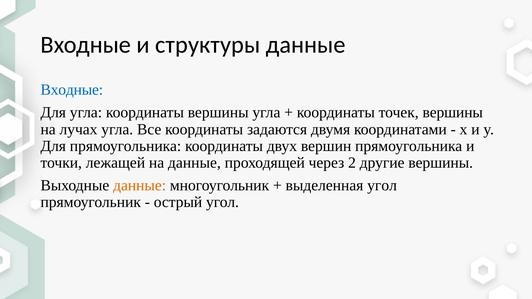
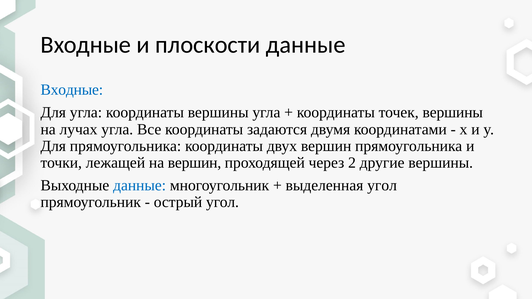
структуры: структуры -> плоскости
на данные: данные -> вершин
данные at (140, 186) colour: orange -> blue
